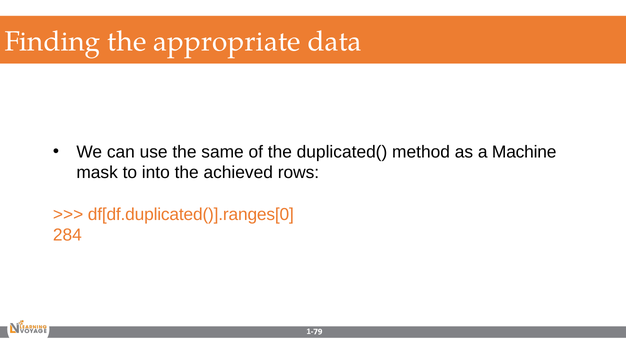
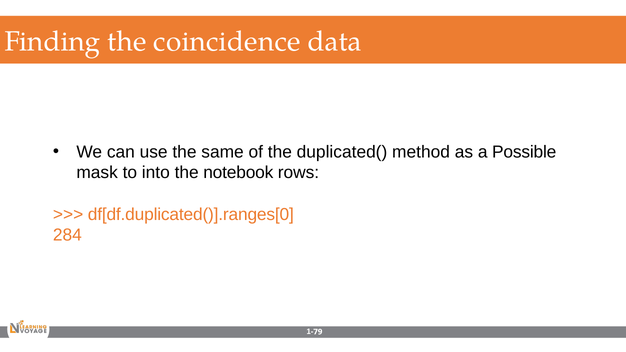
appropriate: appropriate -> coincidence
Machine: Machine -> Possible
achieved: achieved -> notebook
